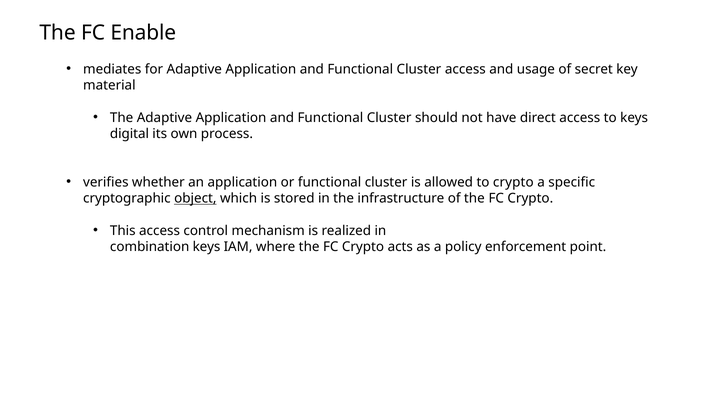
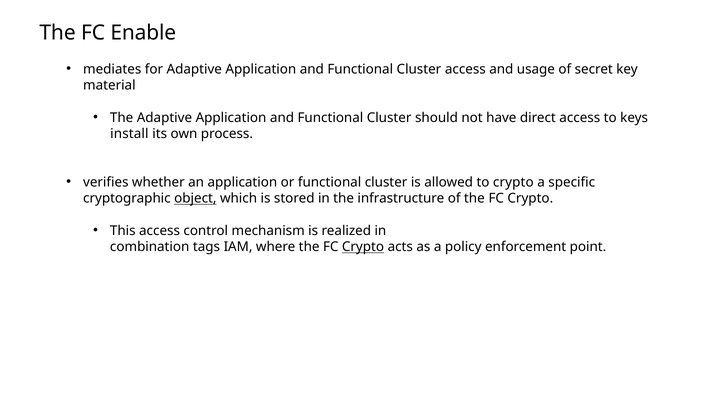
digital: digital -> install
combination keys: keys -> tags
Crypto at (363, 246) underline: none -> present
